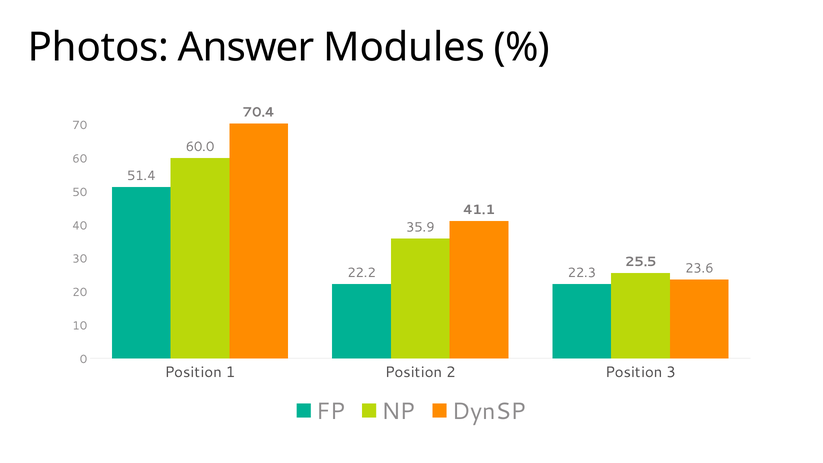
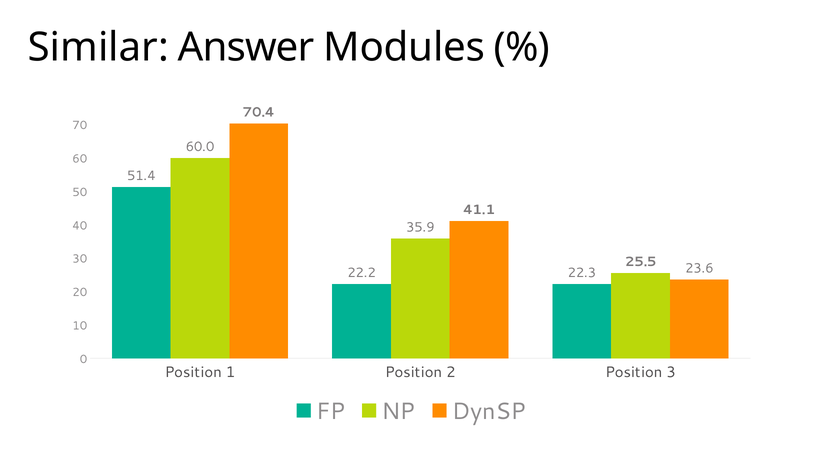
Photos: Photos -> Similar
